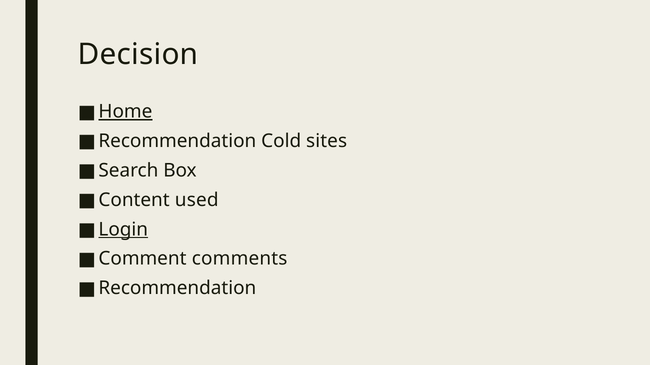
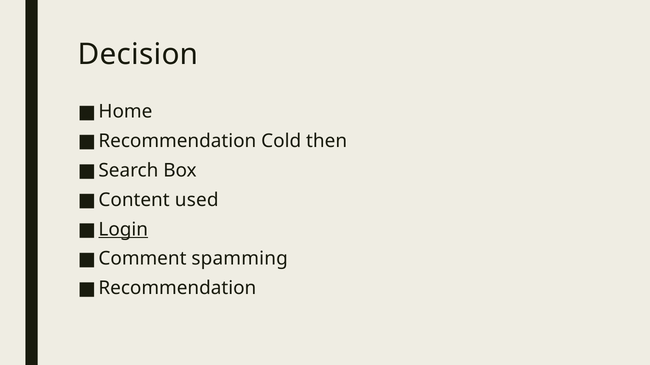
Home underline: present -> none
sites: sites -> then
comments: comments -> spamming
